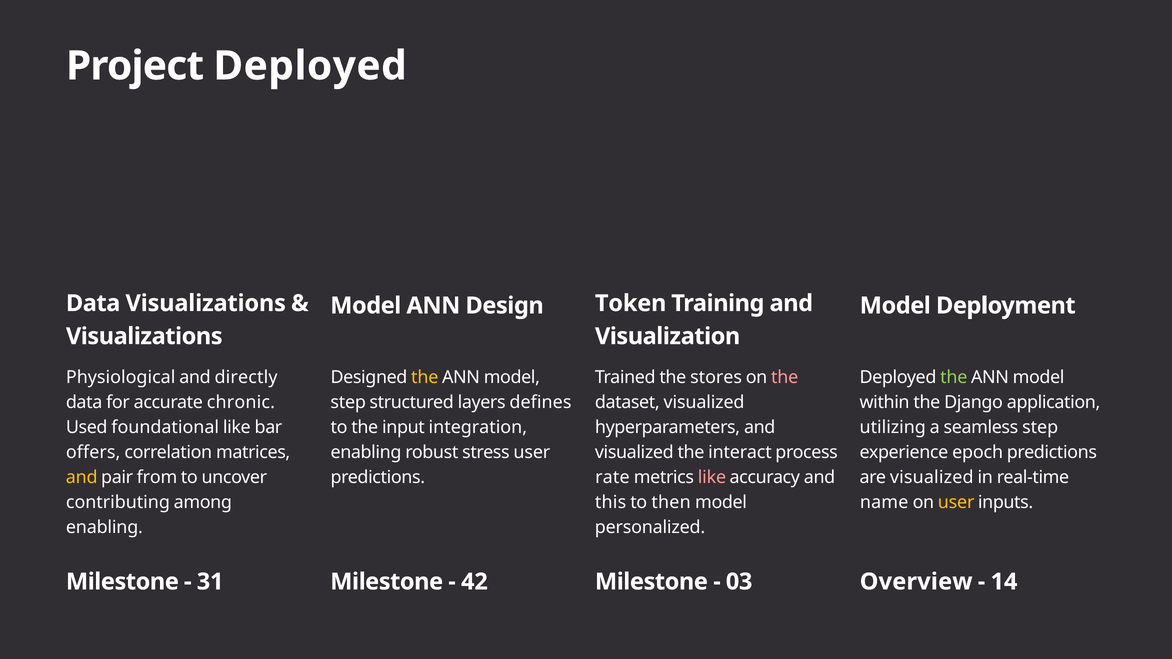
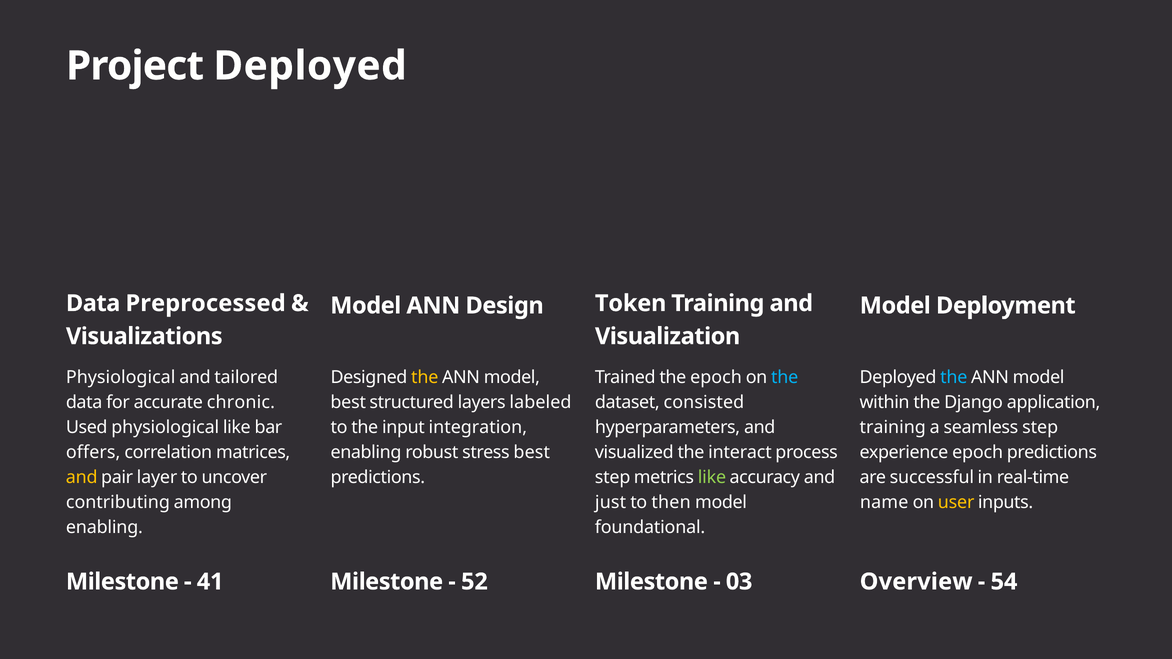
Data Visualizations: Visualizations -> Preprocessed
directly: directly -> tailored
the stores: stores -> epoch
the at (785, 377) colour: pink -> light blue
the at (954, 377) colour: light green -> light blue
step at (348, 402): step -> best
defines: defines -> labeled
dataset visualized: visualized -> consisted
Used foundational: foundational -> physiological
utilizing at (893, 427): utilizing -> training
stress user: user -> best
from: from -> layer
rate at (612, 478): rate -> step
like at (712, 478) colour: pink -> light green
are visualized: visualized -> successful
this: this -> just
personalized: personalized -> foundational
31: 31 -> 41
42: 42 -> 52
14: 14 -> 54
